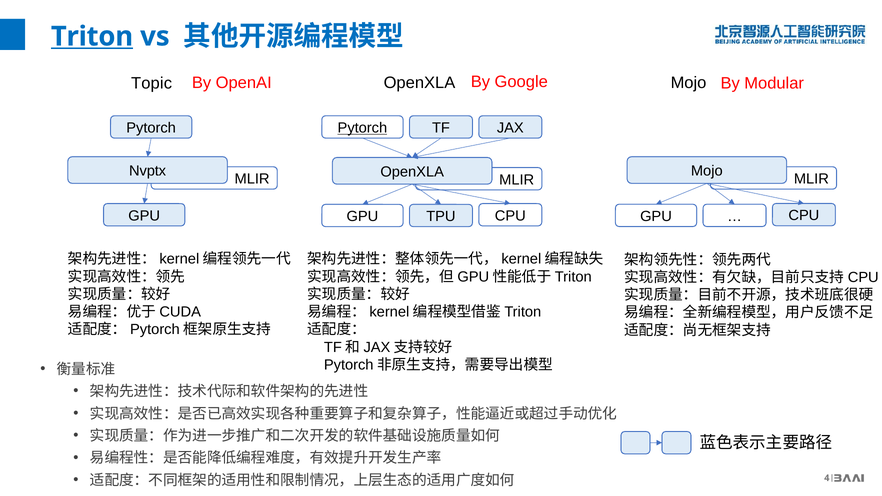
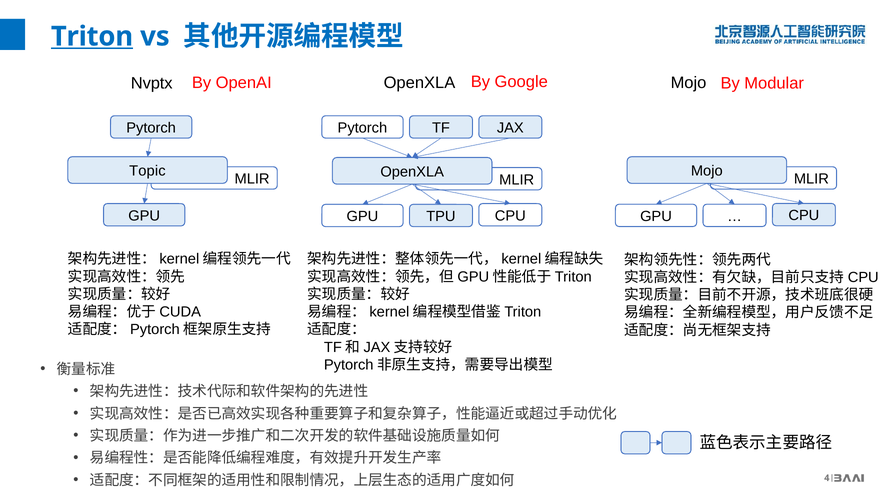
Topic: Topic -> Nvptx
Pytorch at (362, 128) underline: present -> none
Nvptx: Nvptx -> Topic
